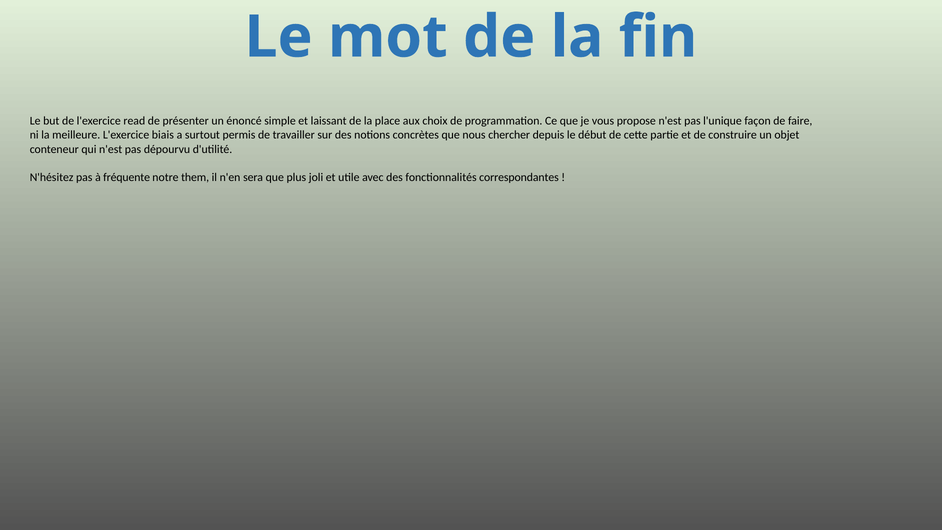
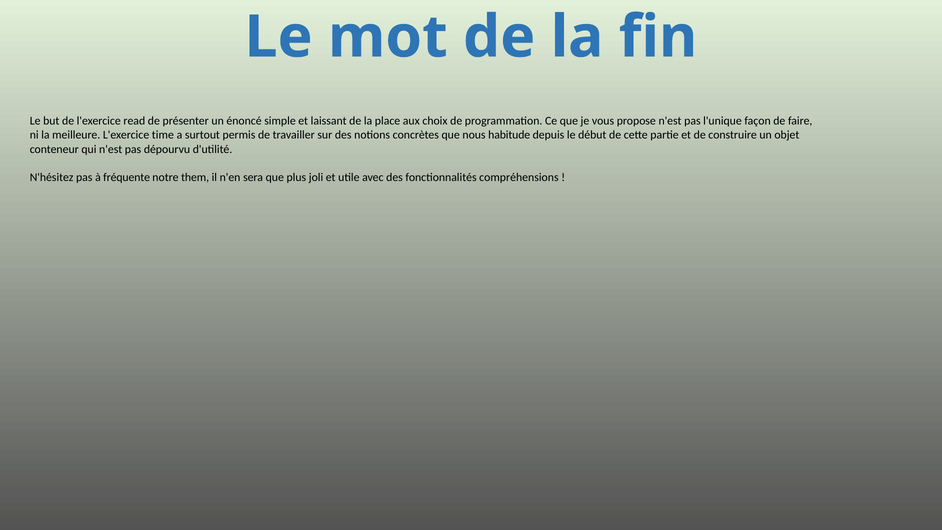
biais: biais -> time
chercher: chercher -> habitude
correspondantes: correspondantes -> compréhensions
